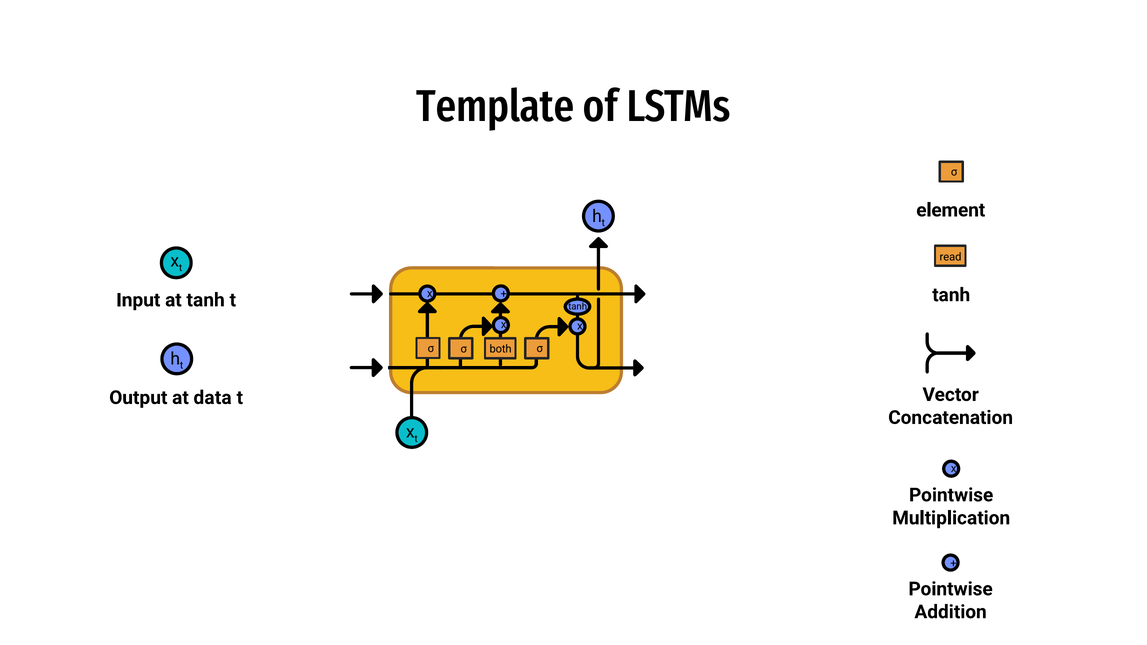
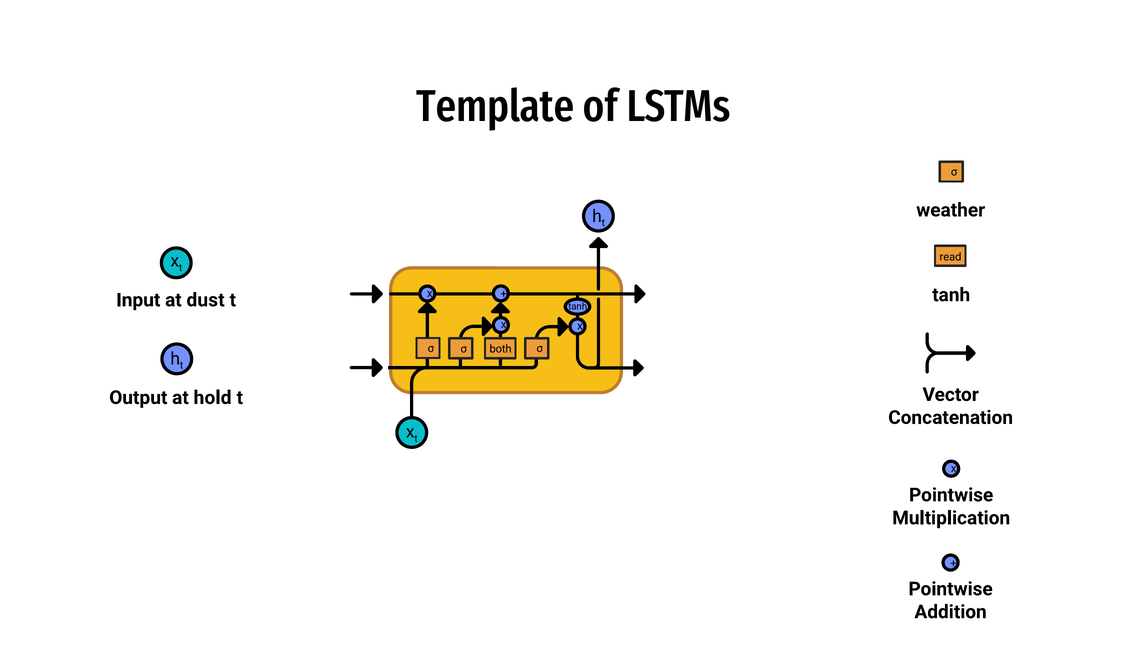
element: element -> weather
at tanh: tanh -> dust
data: data -> hold
